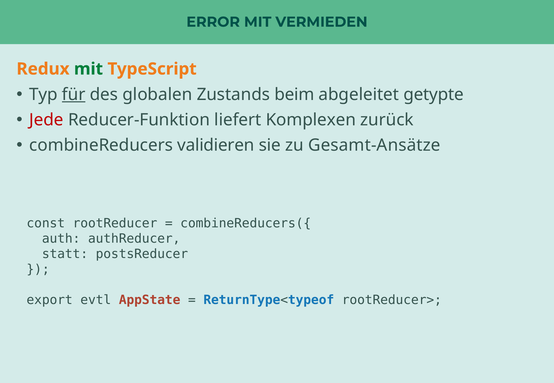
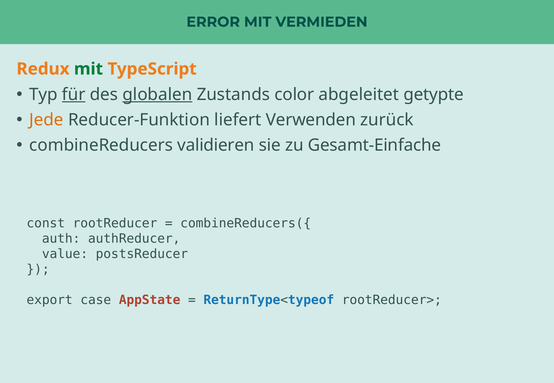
globalen underline: none -> present
beim: beim -> color
Jede colour: red -> orange
Komplexen: Komplexen -> Verwenden
Gesamt-Ansätze: Gesamt-Ansätze -> Gesamt-Einfache
statt: statt -> value
evtl: evtl -> case
